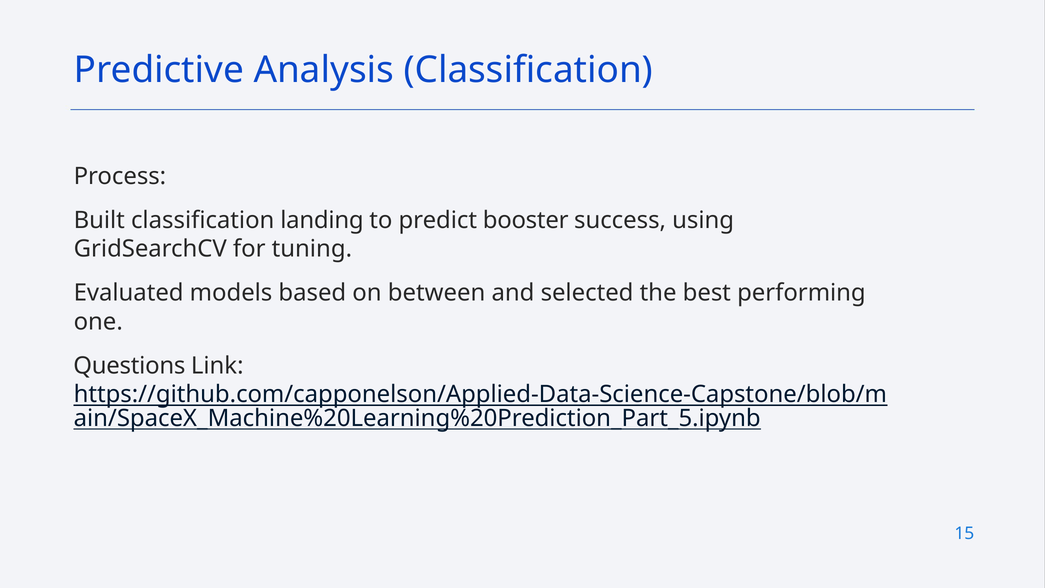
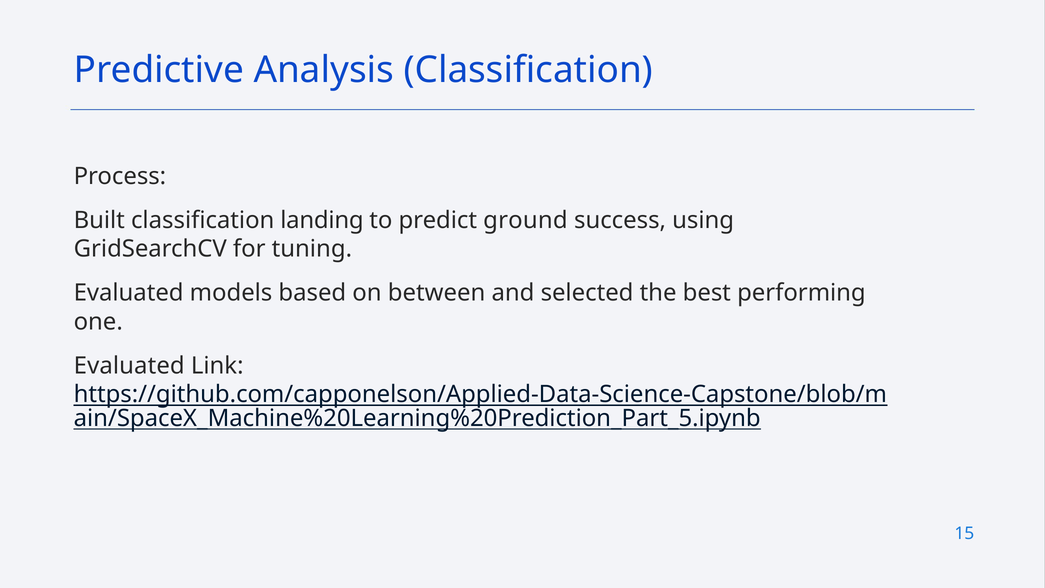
booster: booster -> ground
Questions at (129, 366): Questions -> Evaluated
